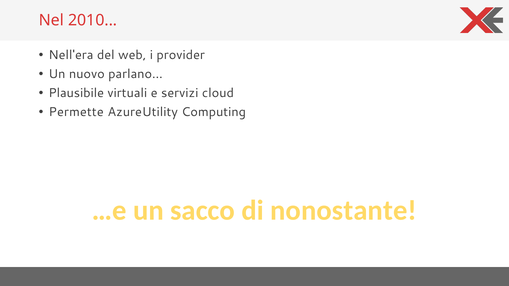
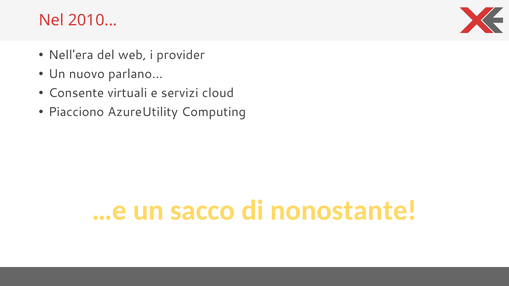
Plausibile: Plausibile -> Consente
Permette: Permette -> Piacciono
